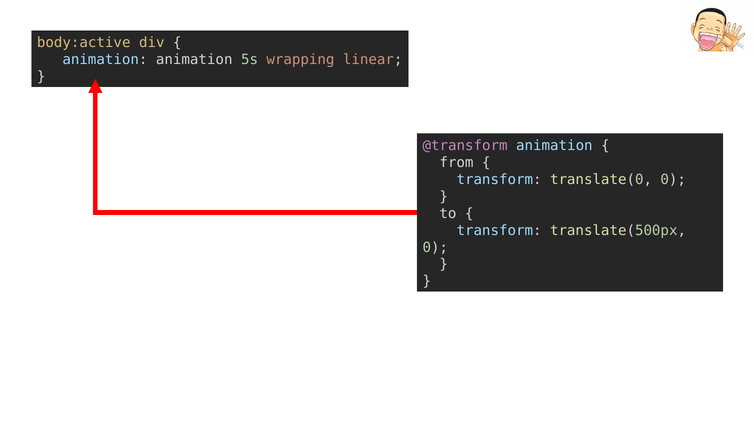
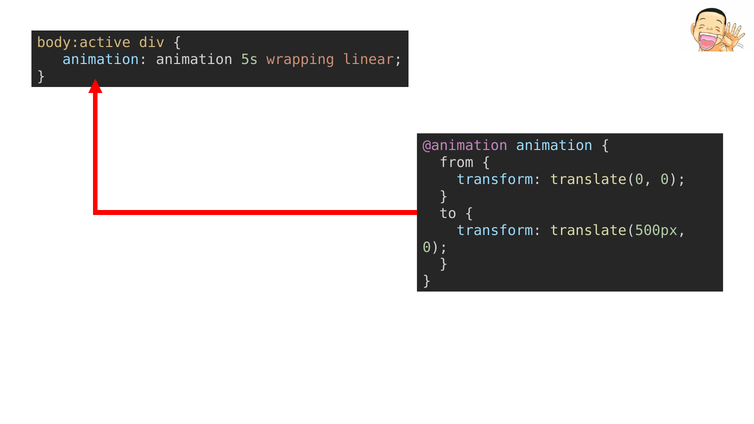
@transform: @transform -> @animation
